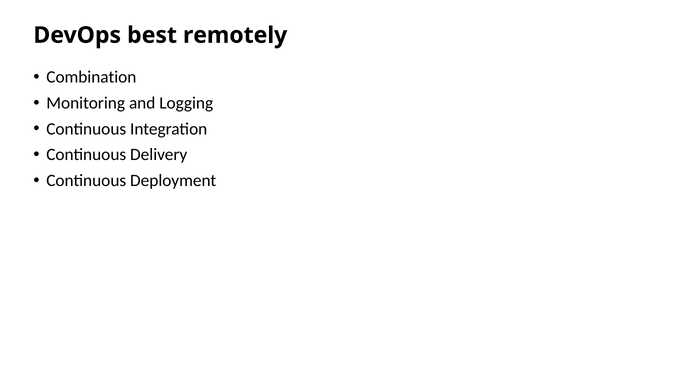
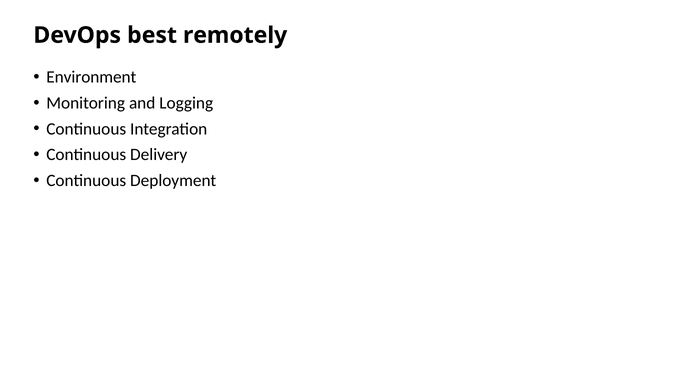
Combination: Combination -> Environment
